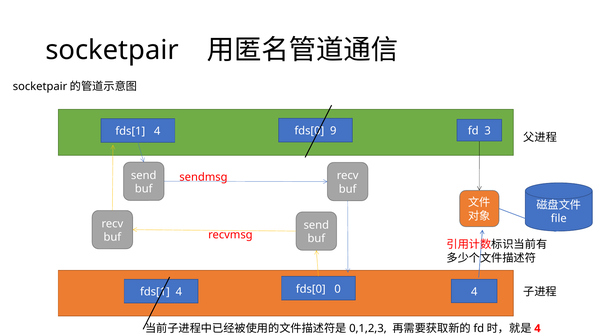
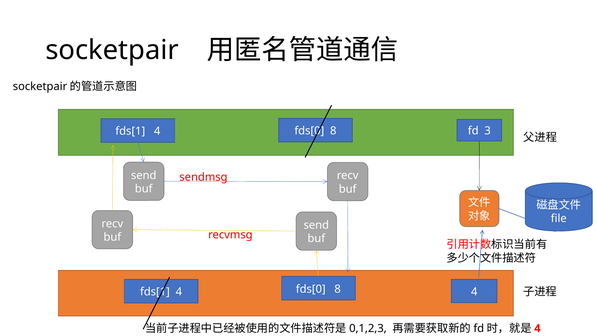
9 at (333, 131): 9 -> 8
0 at (338, 289): 0 -> 8
